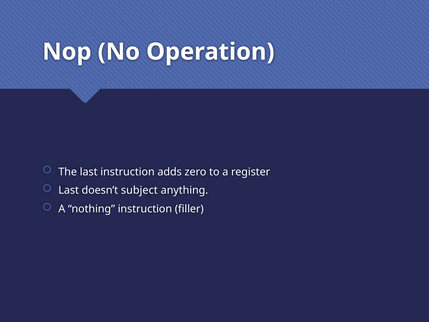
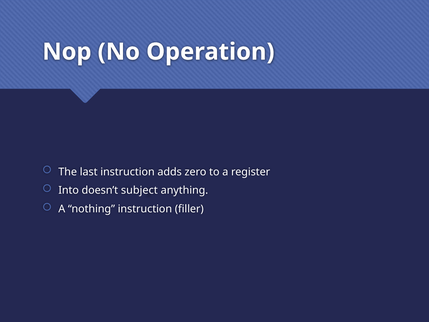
Last at (69, 190): Last -> Into
